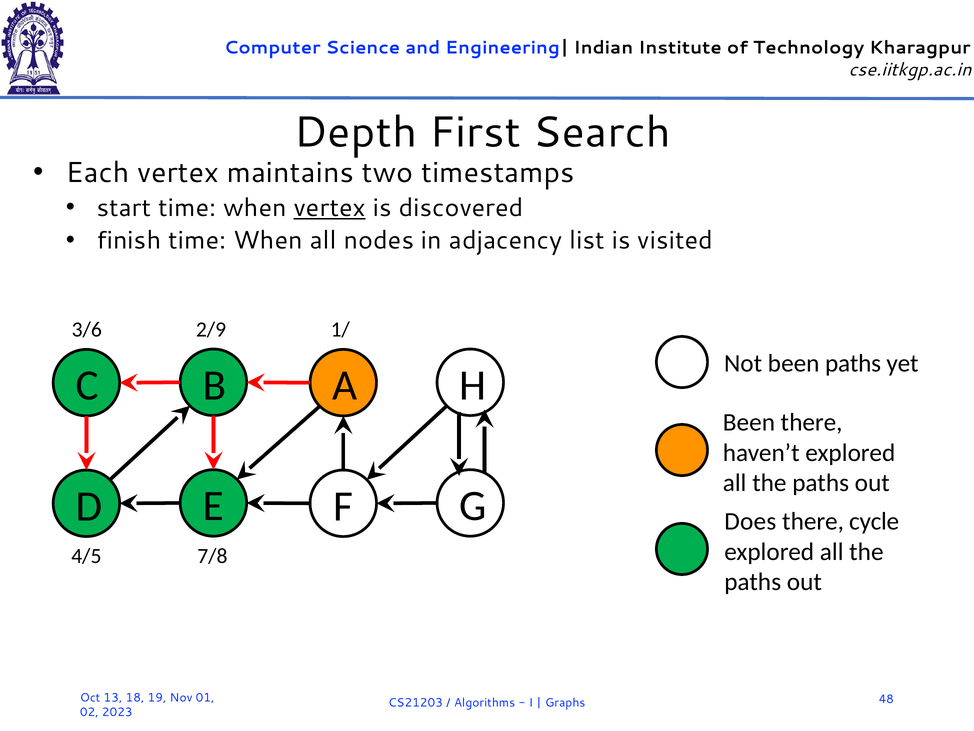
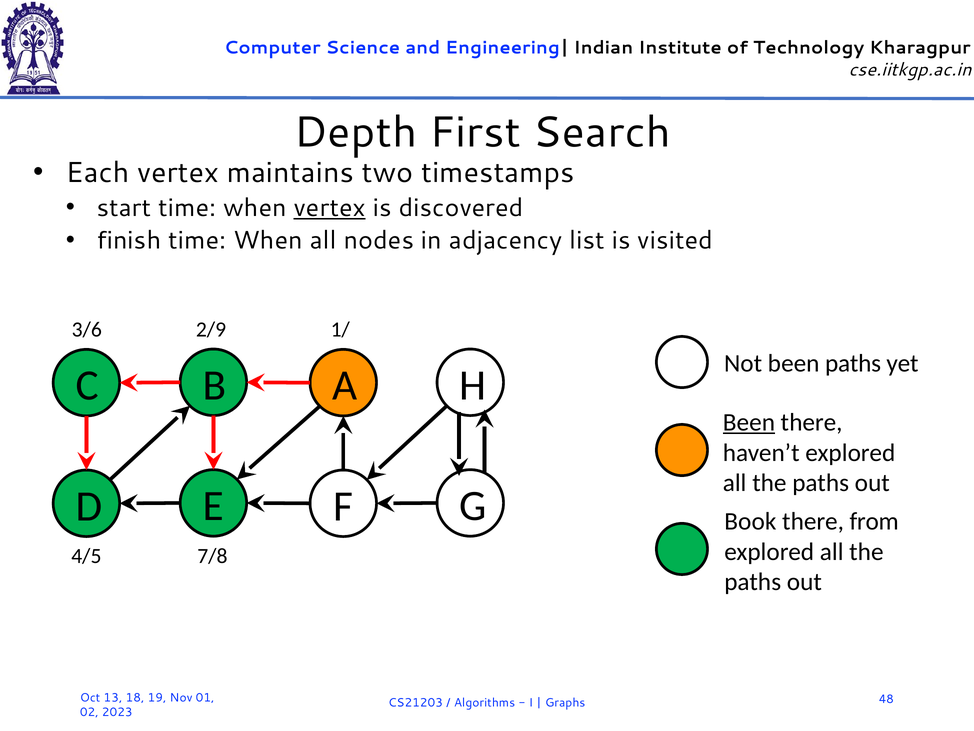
Been at (749, 422) underline: none -> present
Does: Does -> Book
cycle: cycle -> from
